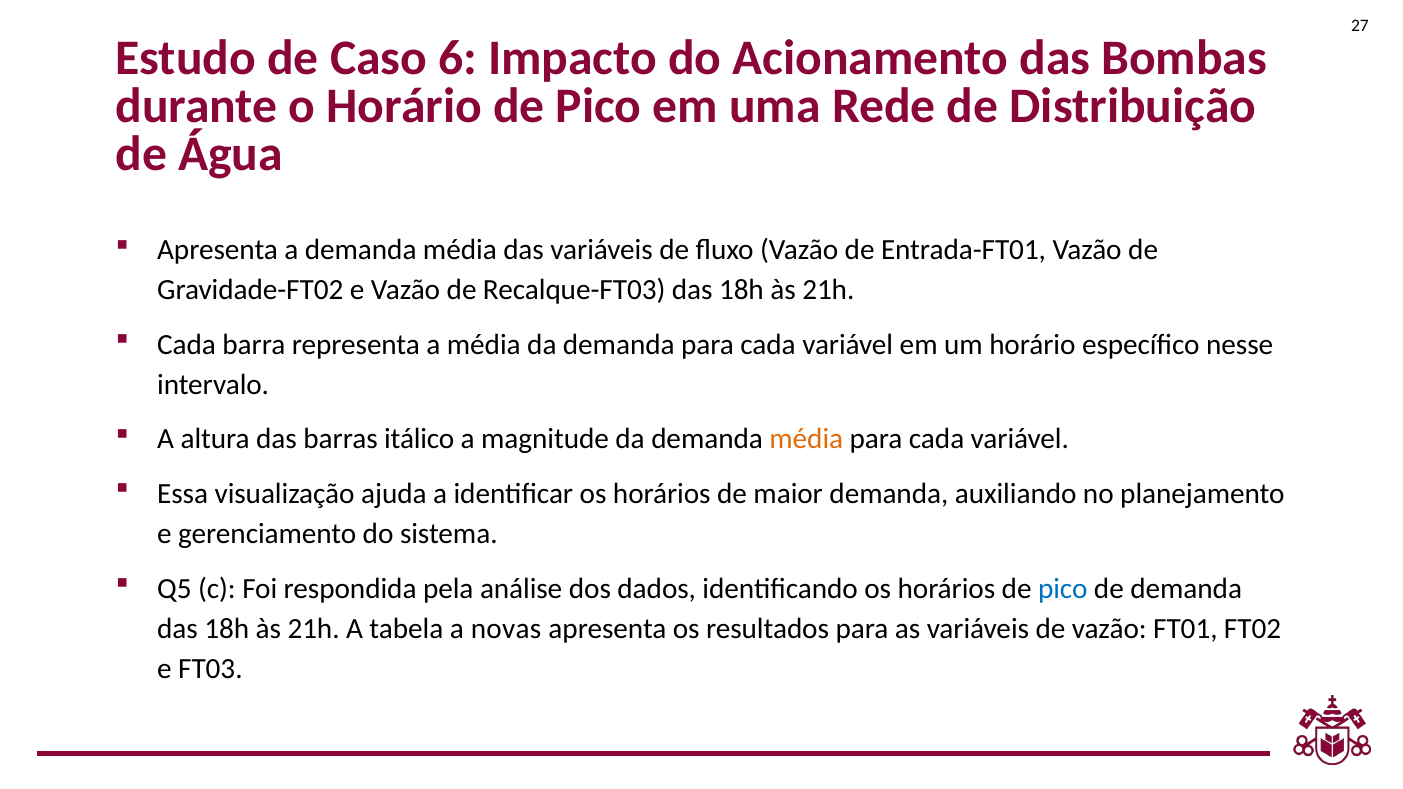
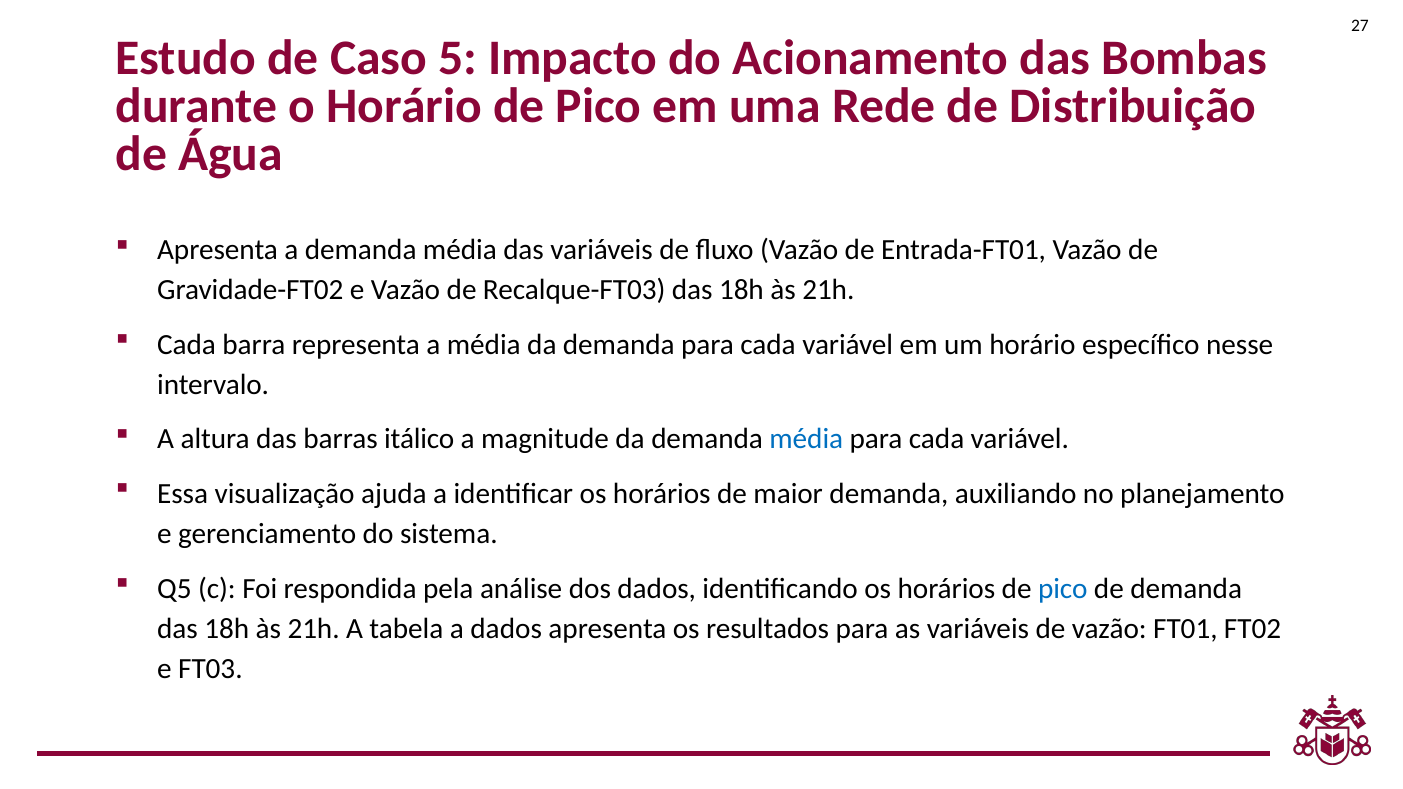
6: 6 -> 5
média at (806, 439) colour: orange -> blue
a novas: novas -> dados
